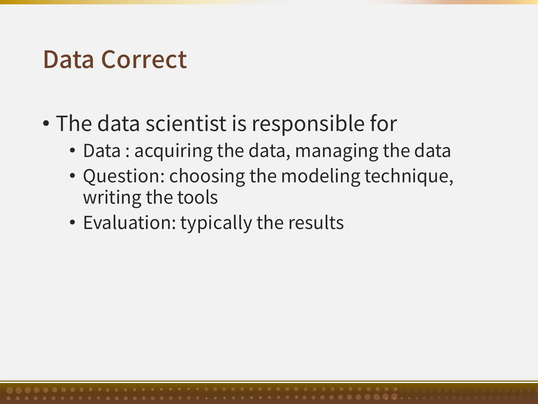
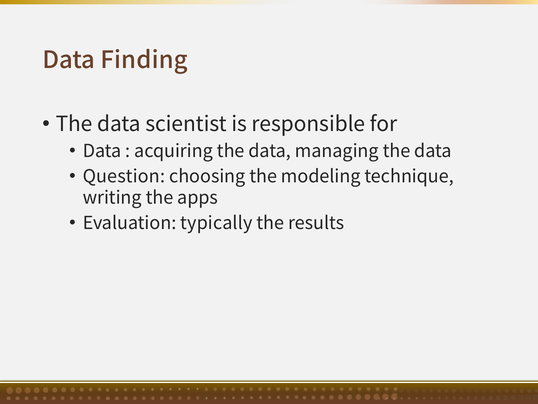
Correct: Correct -> Finding
tools: tools -> apps
